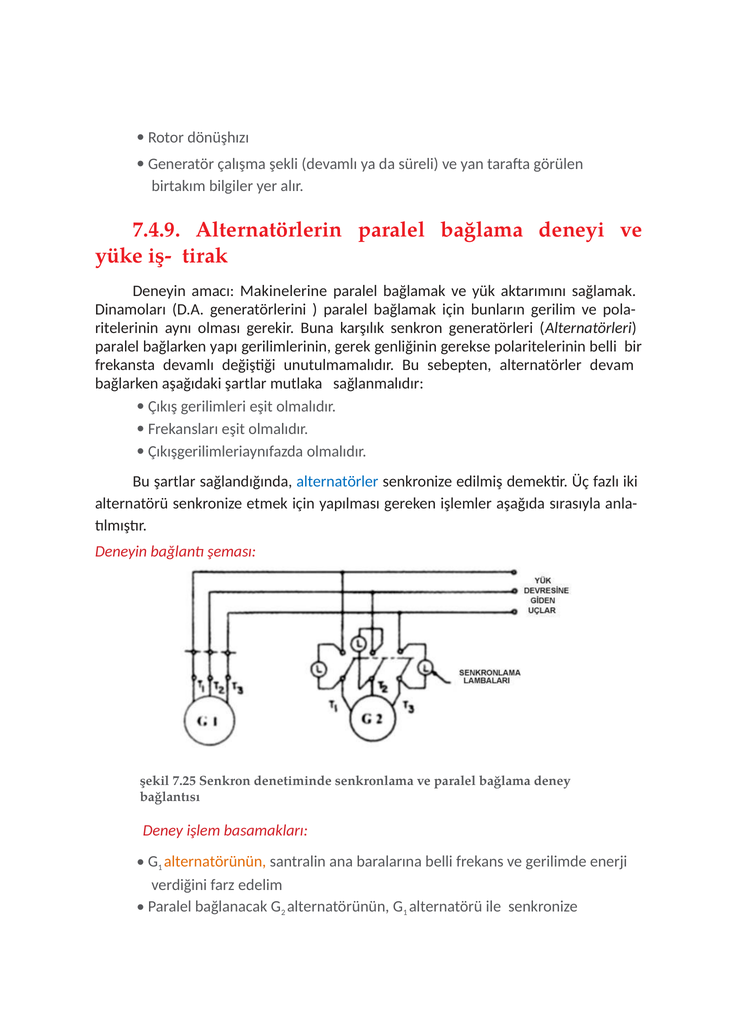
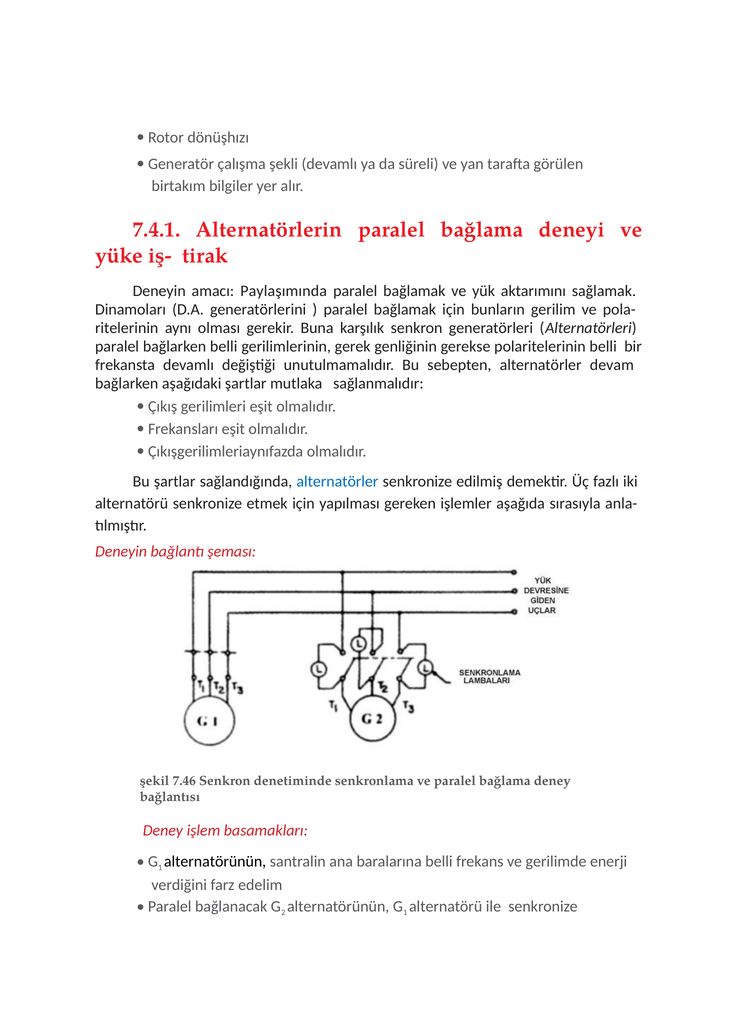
7.4.9: 7.4.9 -> 7.4.1
Makinelerine: Makinelerine -> Paylaşımında
bağlarken yapı: yapı -> belli
7.25: 7.25 -> 7.46
alternatörünün at (215, 861) colour: orange -> black
